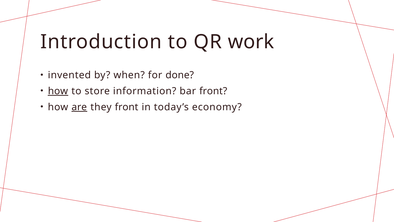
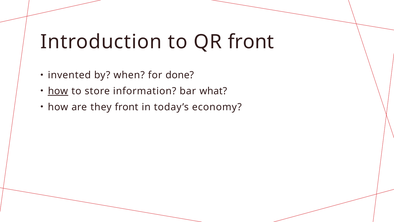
QR work: work -> front
bar front: front -> what
are underline: present -> none
